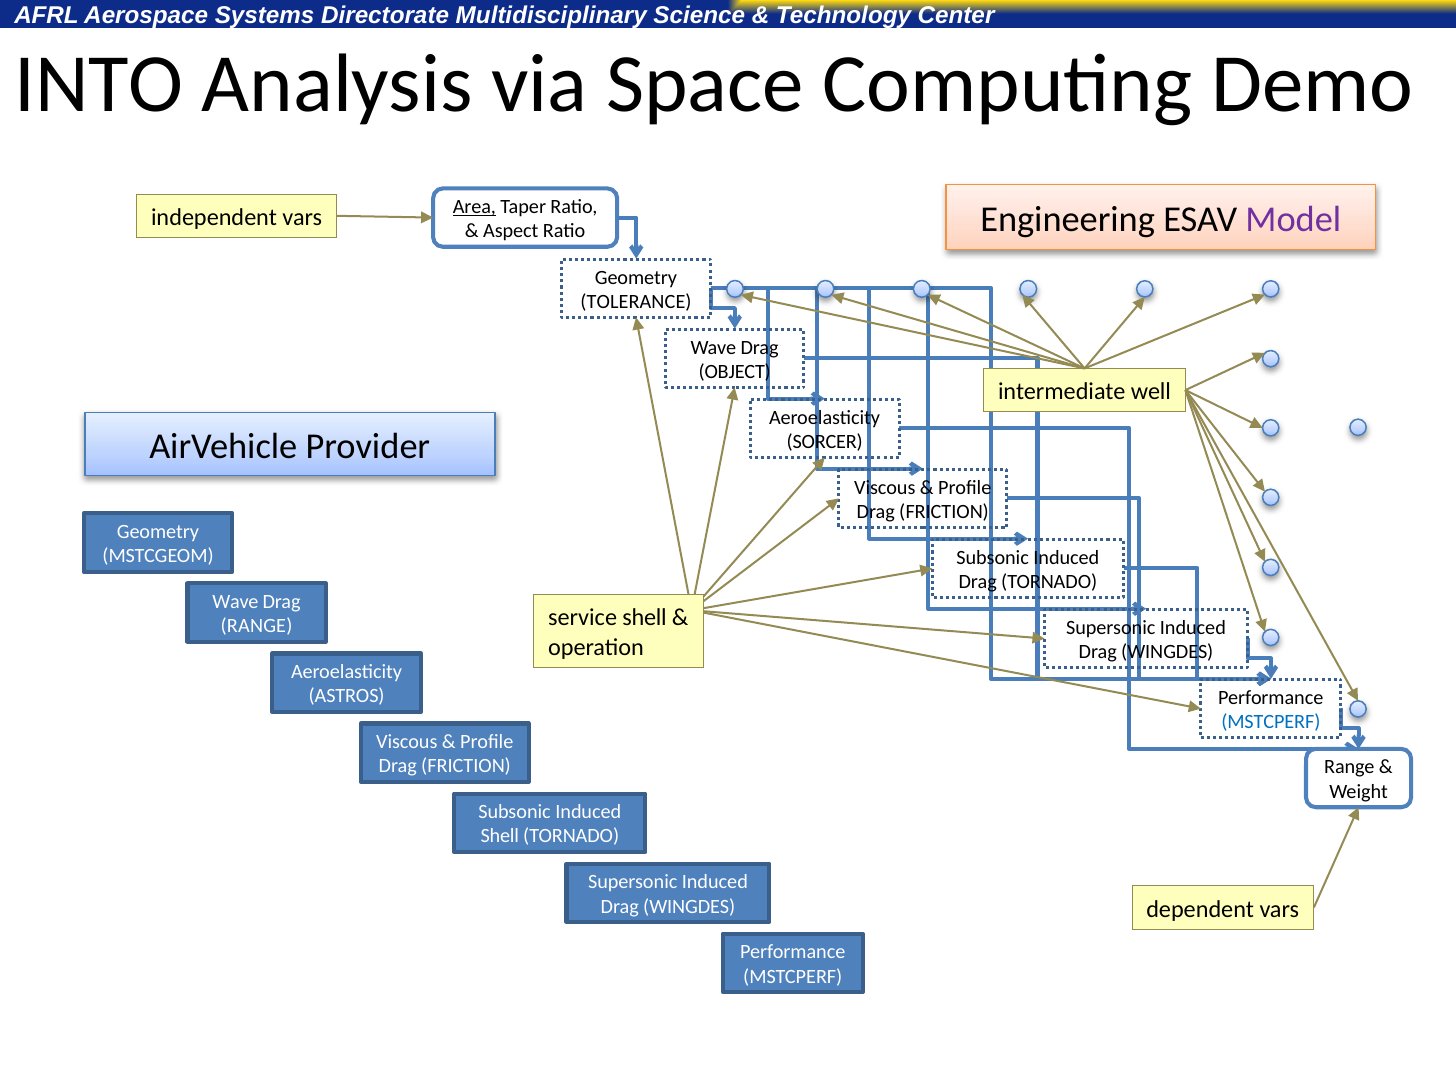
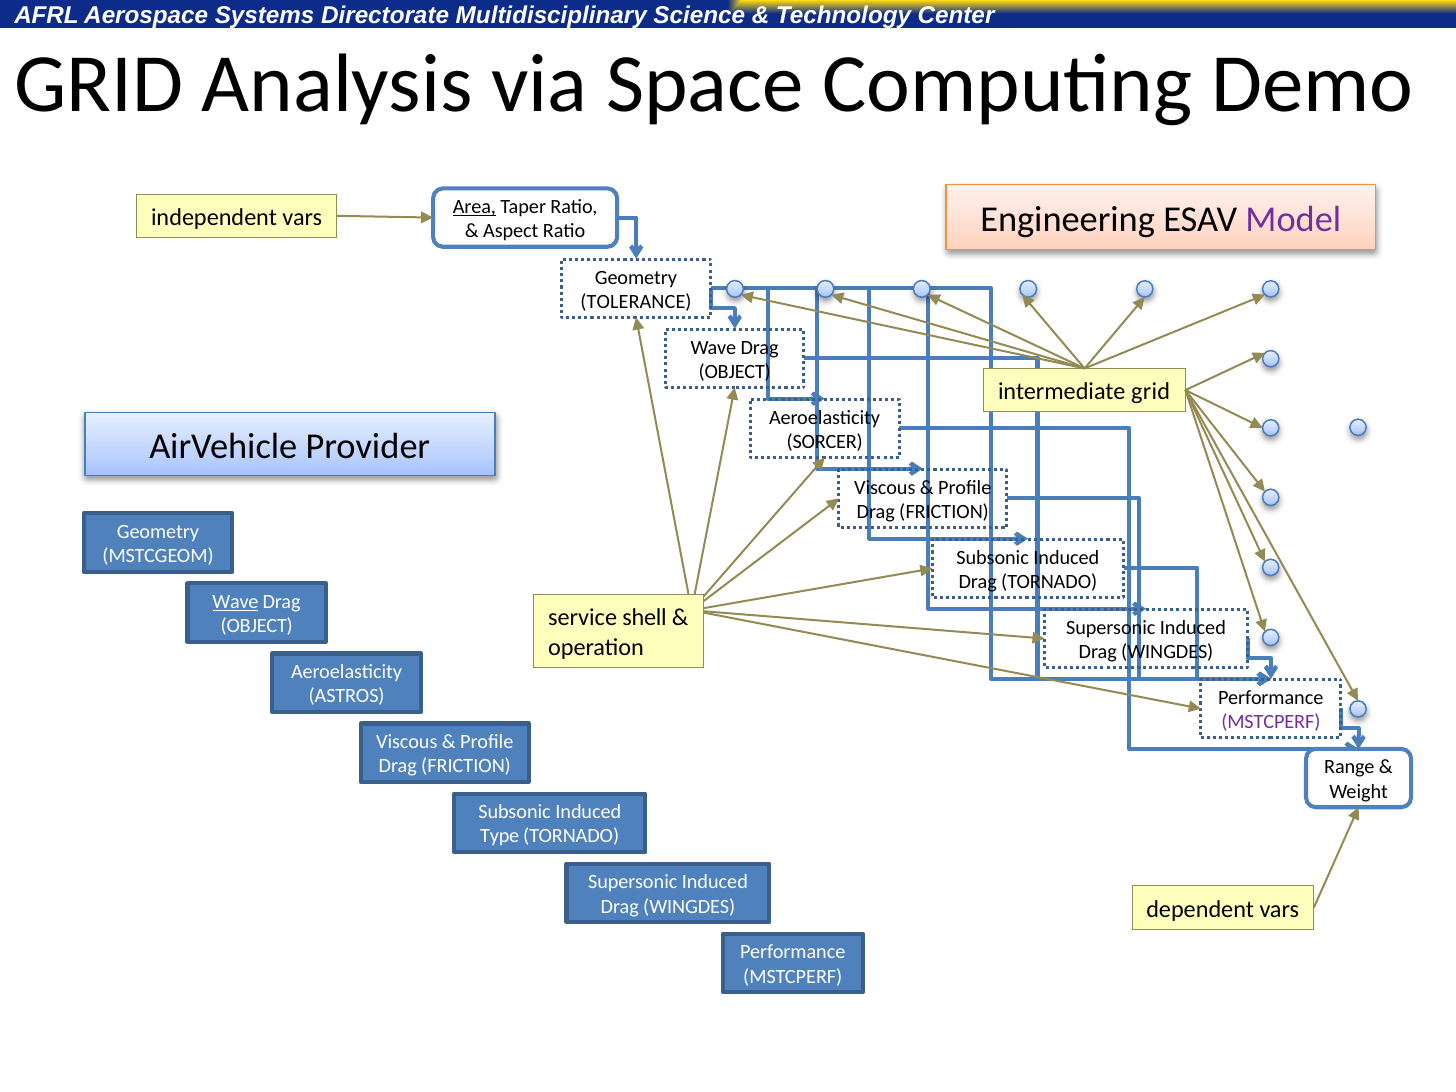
INTO at (99, 85): INTO -> GRID
intermediate well: well -> grid
Wave at (235, 602) underline: none -> present
RANGE at (257, 626): RANGE -> OBJECT
MSTCPERF at (1271, 722) colour: blue -> purple
Shell at (500, 836): Shell -> Type
